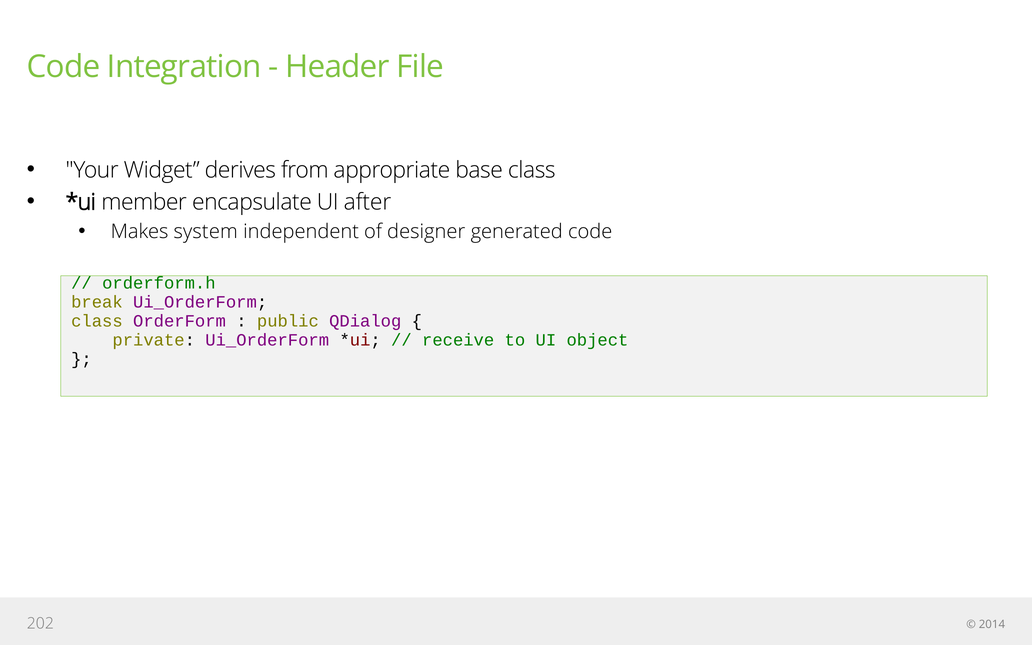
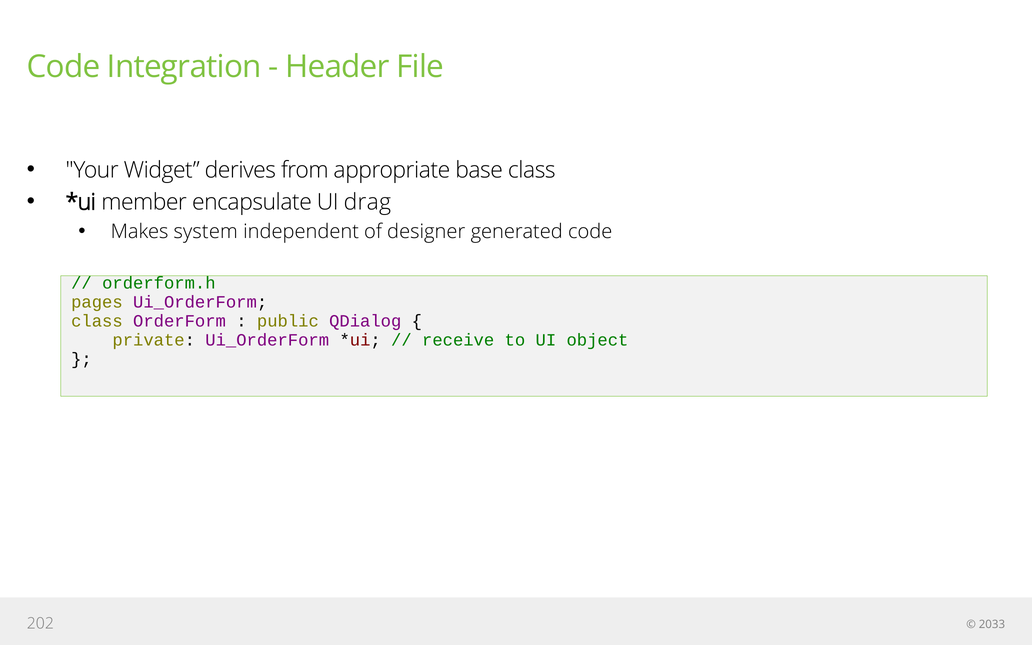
after: after -> drag
break: break -> pages
2014: 2014 -> 2033
